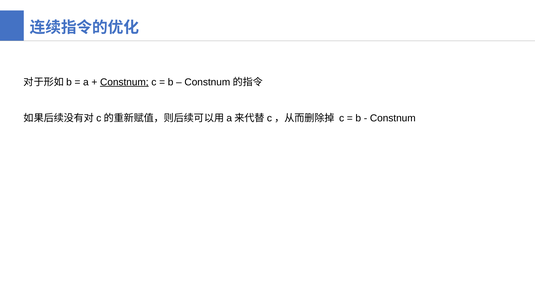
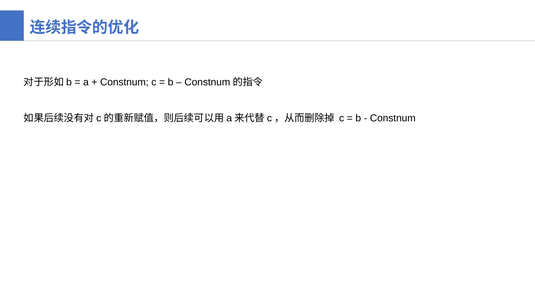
Constnum at (124, 82) underline: present -> none
